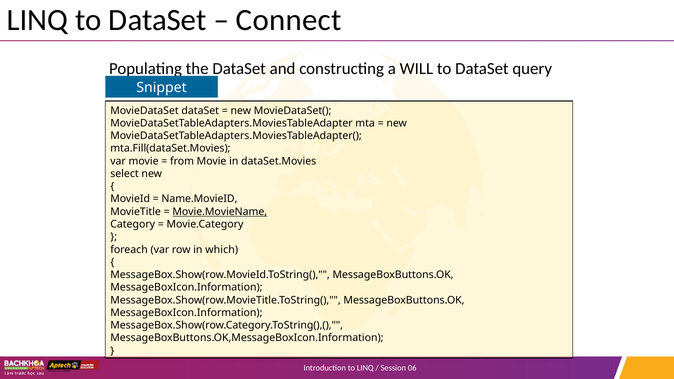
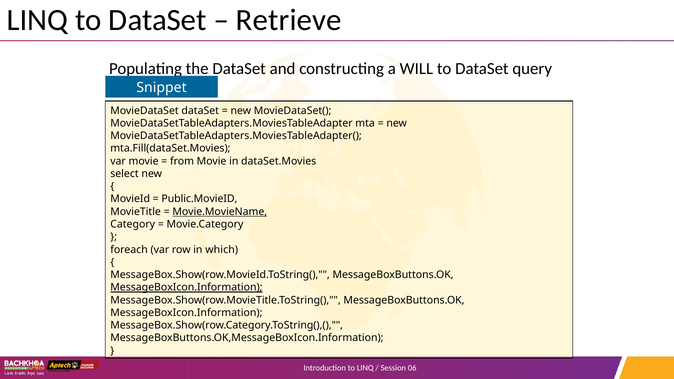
Connect: Connect -> Retrieve
Name.MovieID: Name.MovieID -> Public.MovieID
MessageBoxIcon.Information at (186, 288) underline: none -> present
